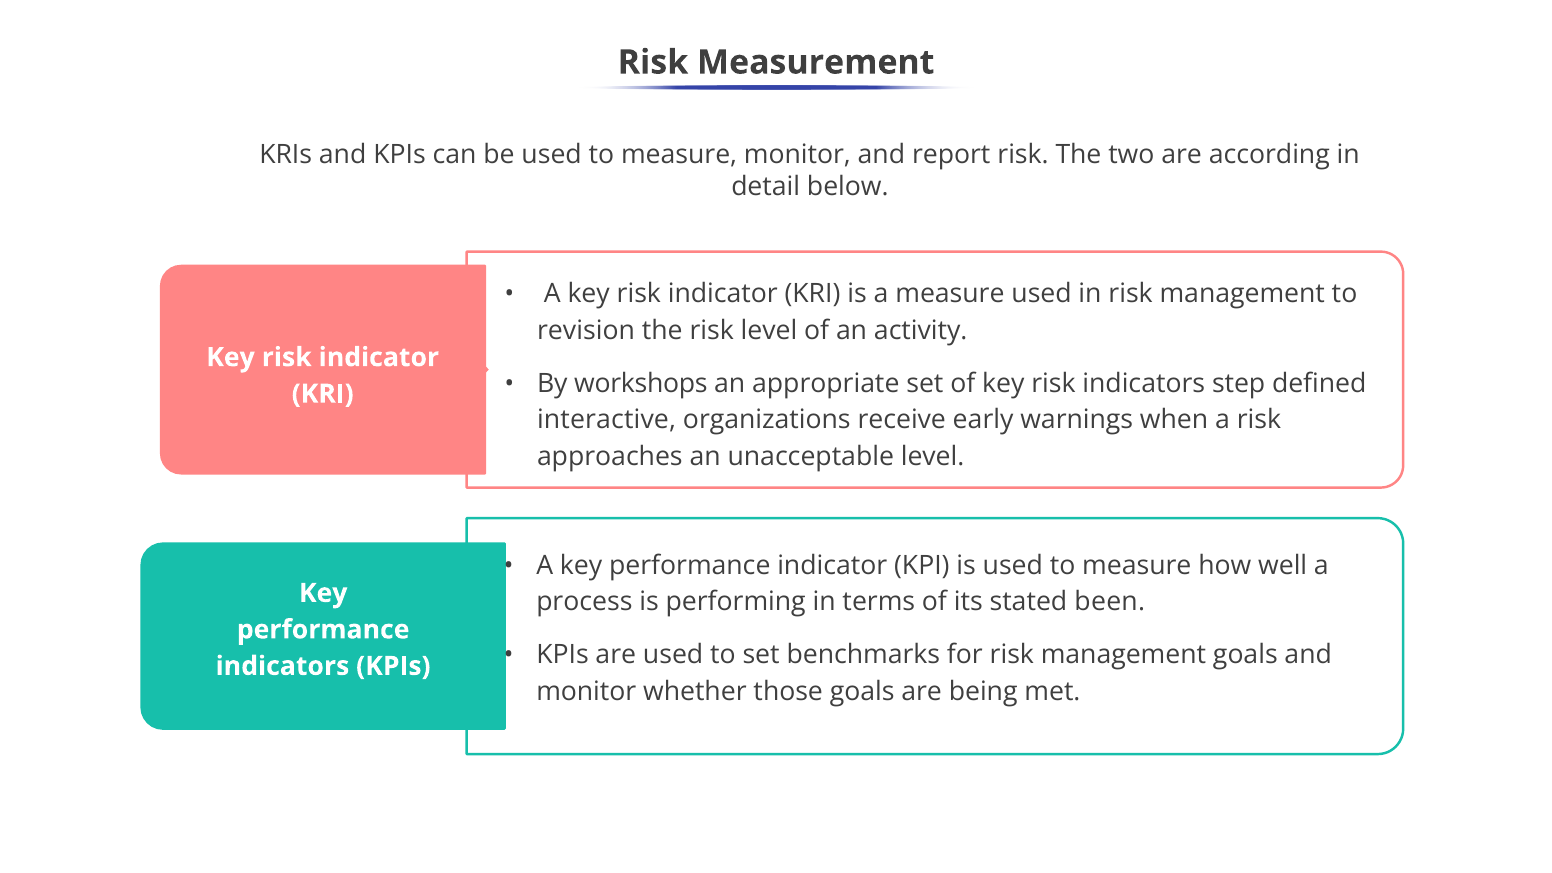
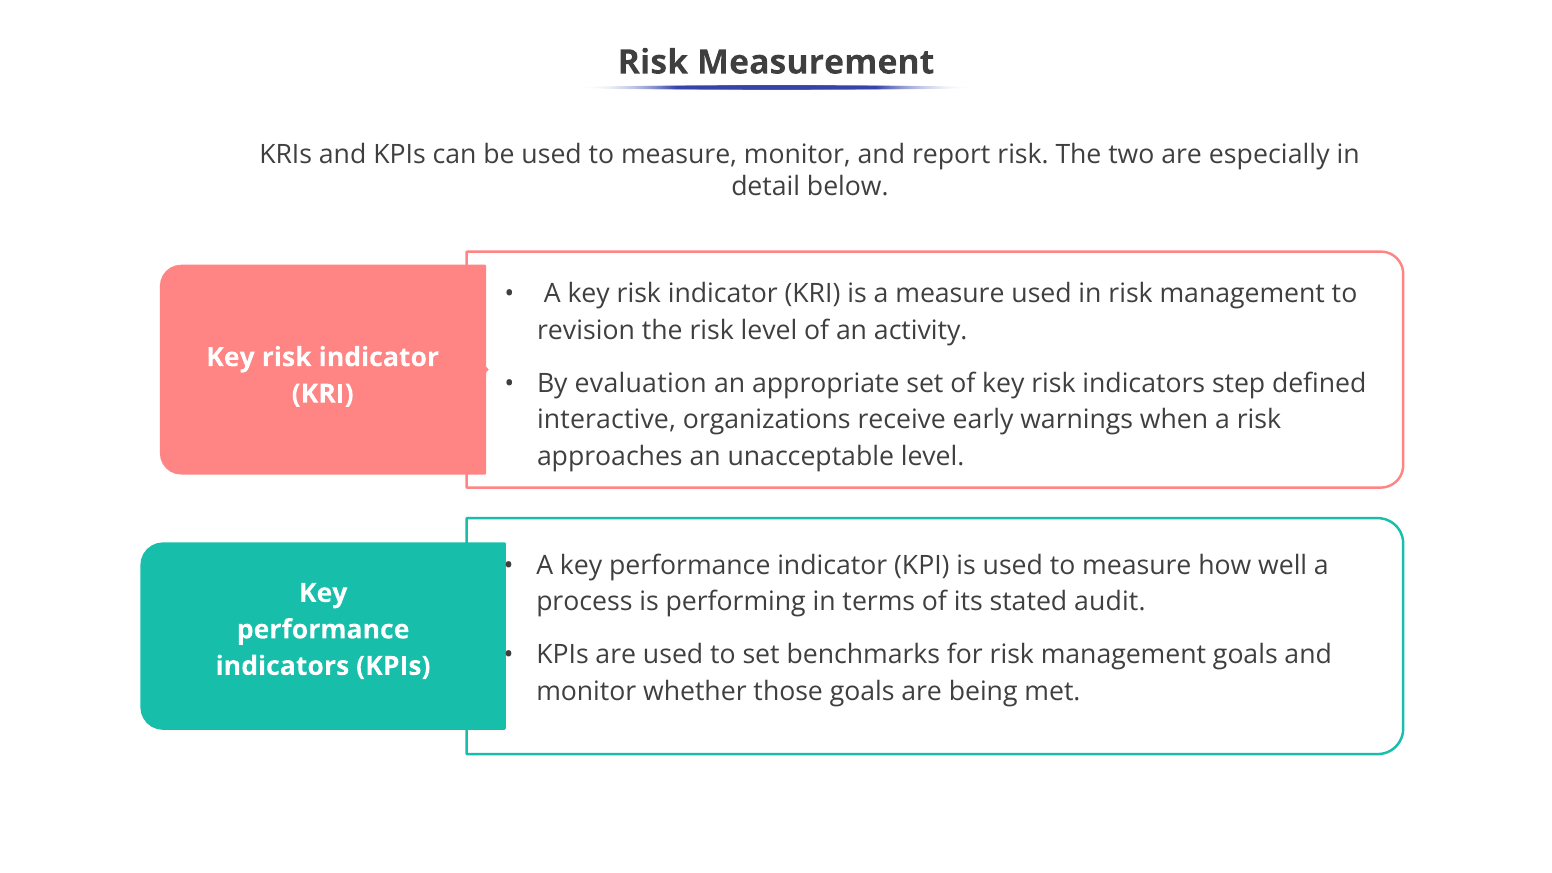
according: according -> especially
workshops: workshops -> evaluation
been: been -> audit
